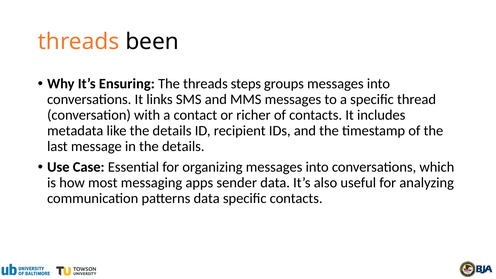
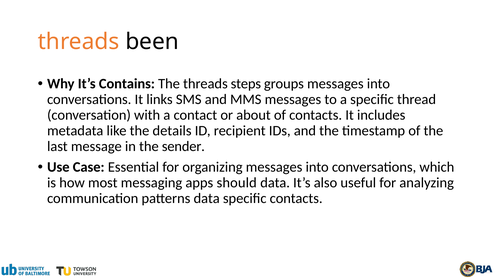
Ensuring: Ensuring -> Contains
richer: richer -> about
in the details: details -> sender
sender: sender -> should
